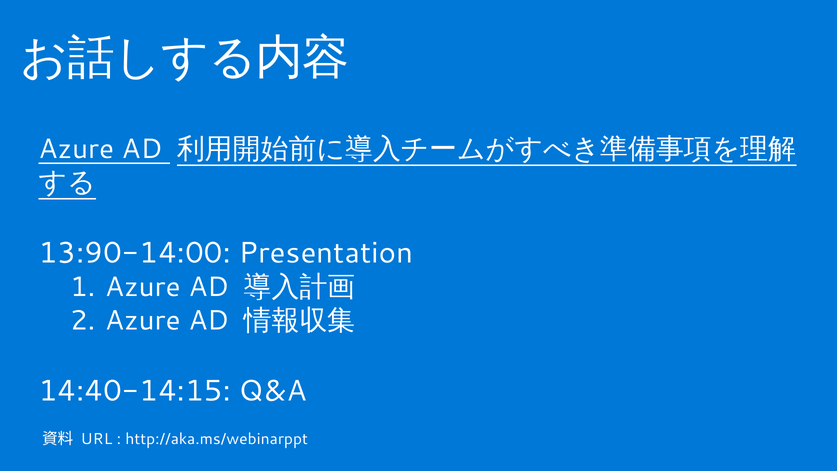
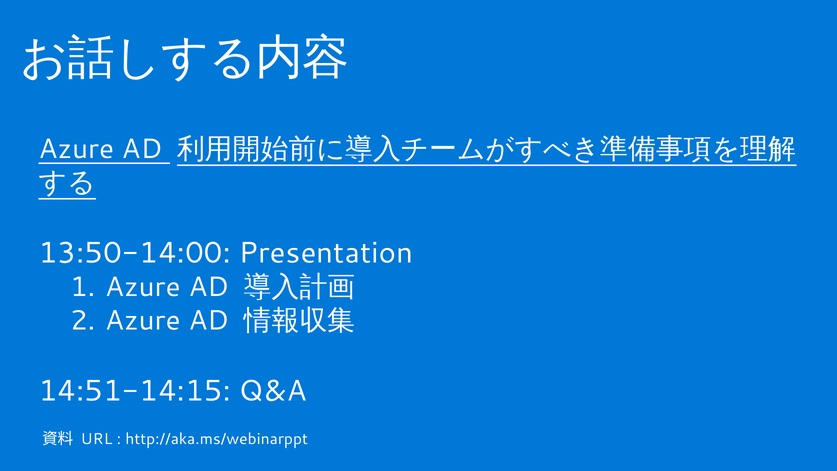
13:90-14:00: 13:90-14:00 -> 13:50-14:00
14:40-14:15: 14:40-14:15 -> 14:51-14:15
